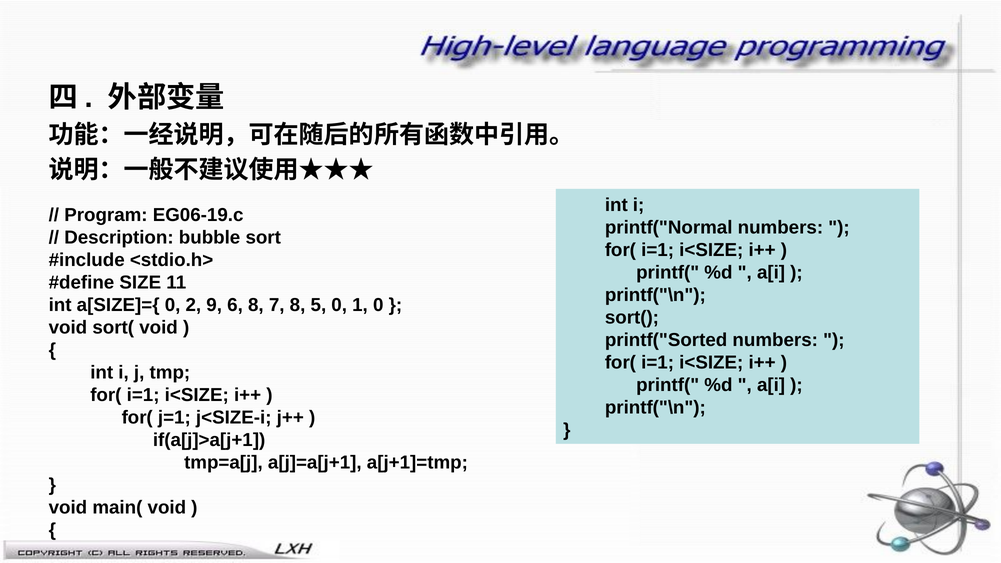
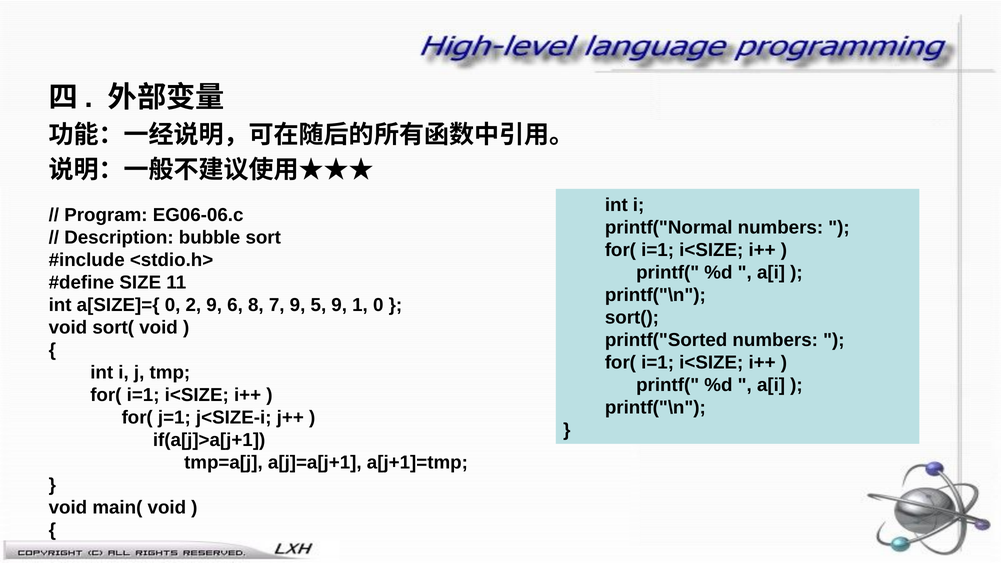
EG06-19.c: EG06-19.c -> EG06-06.c
7 8: 8 -> 9
5 0: 0 -> 9
